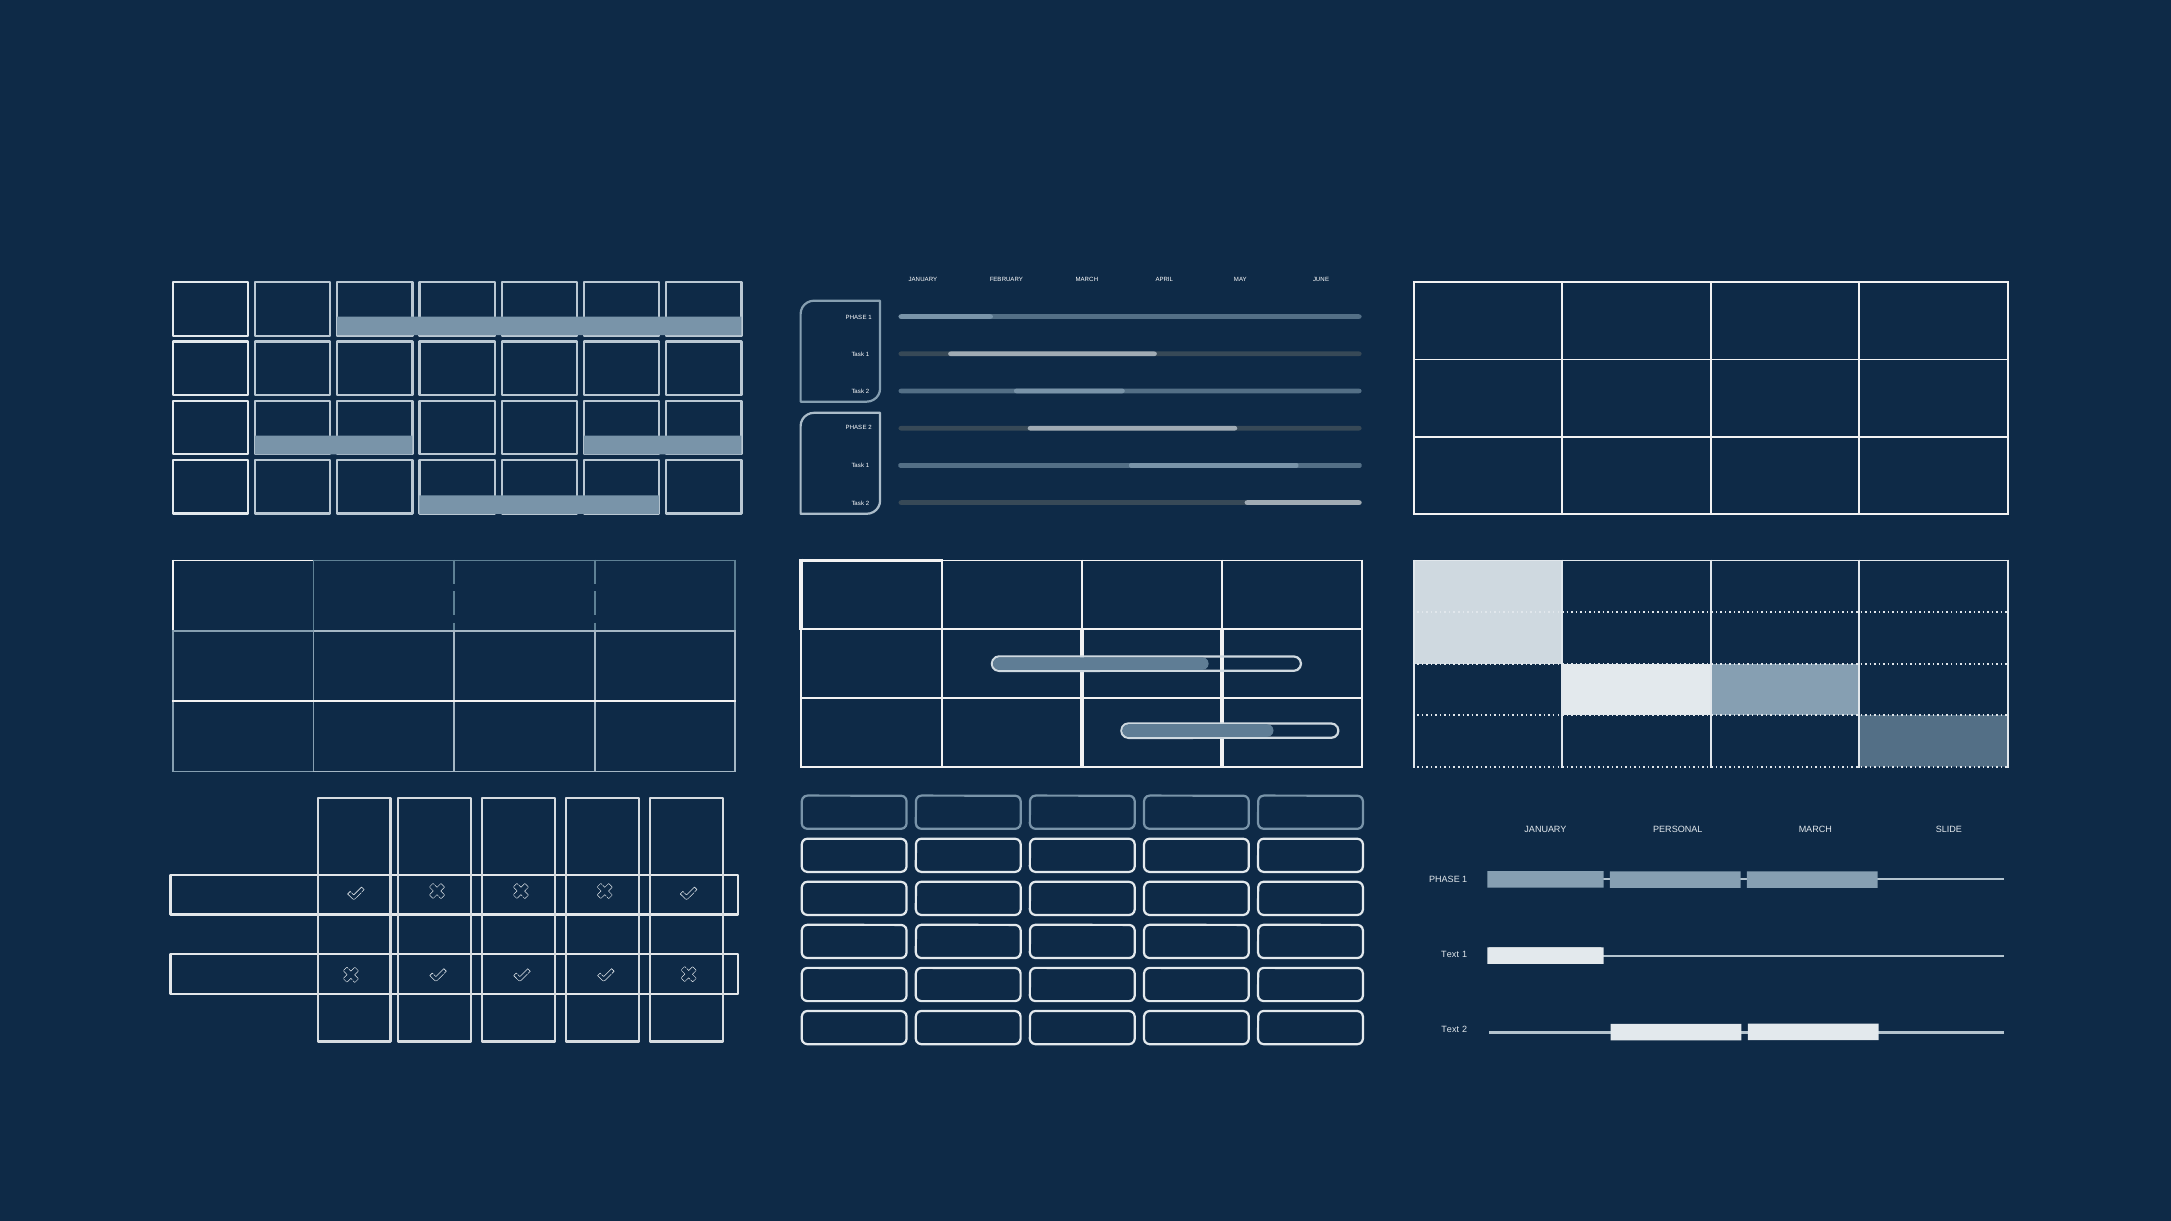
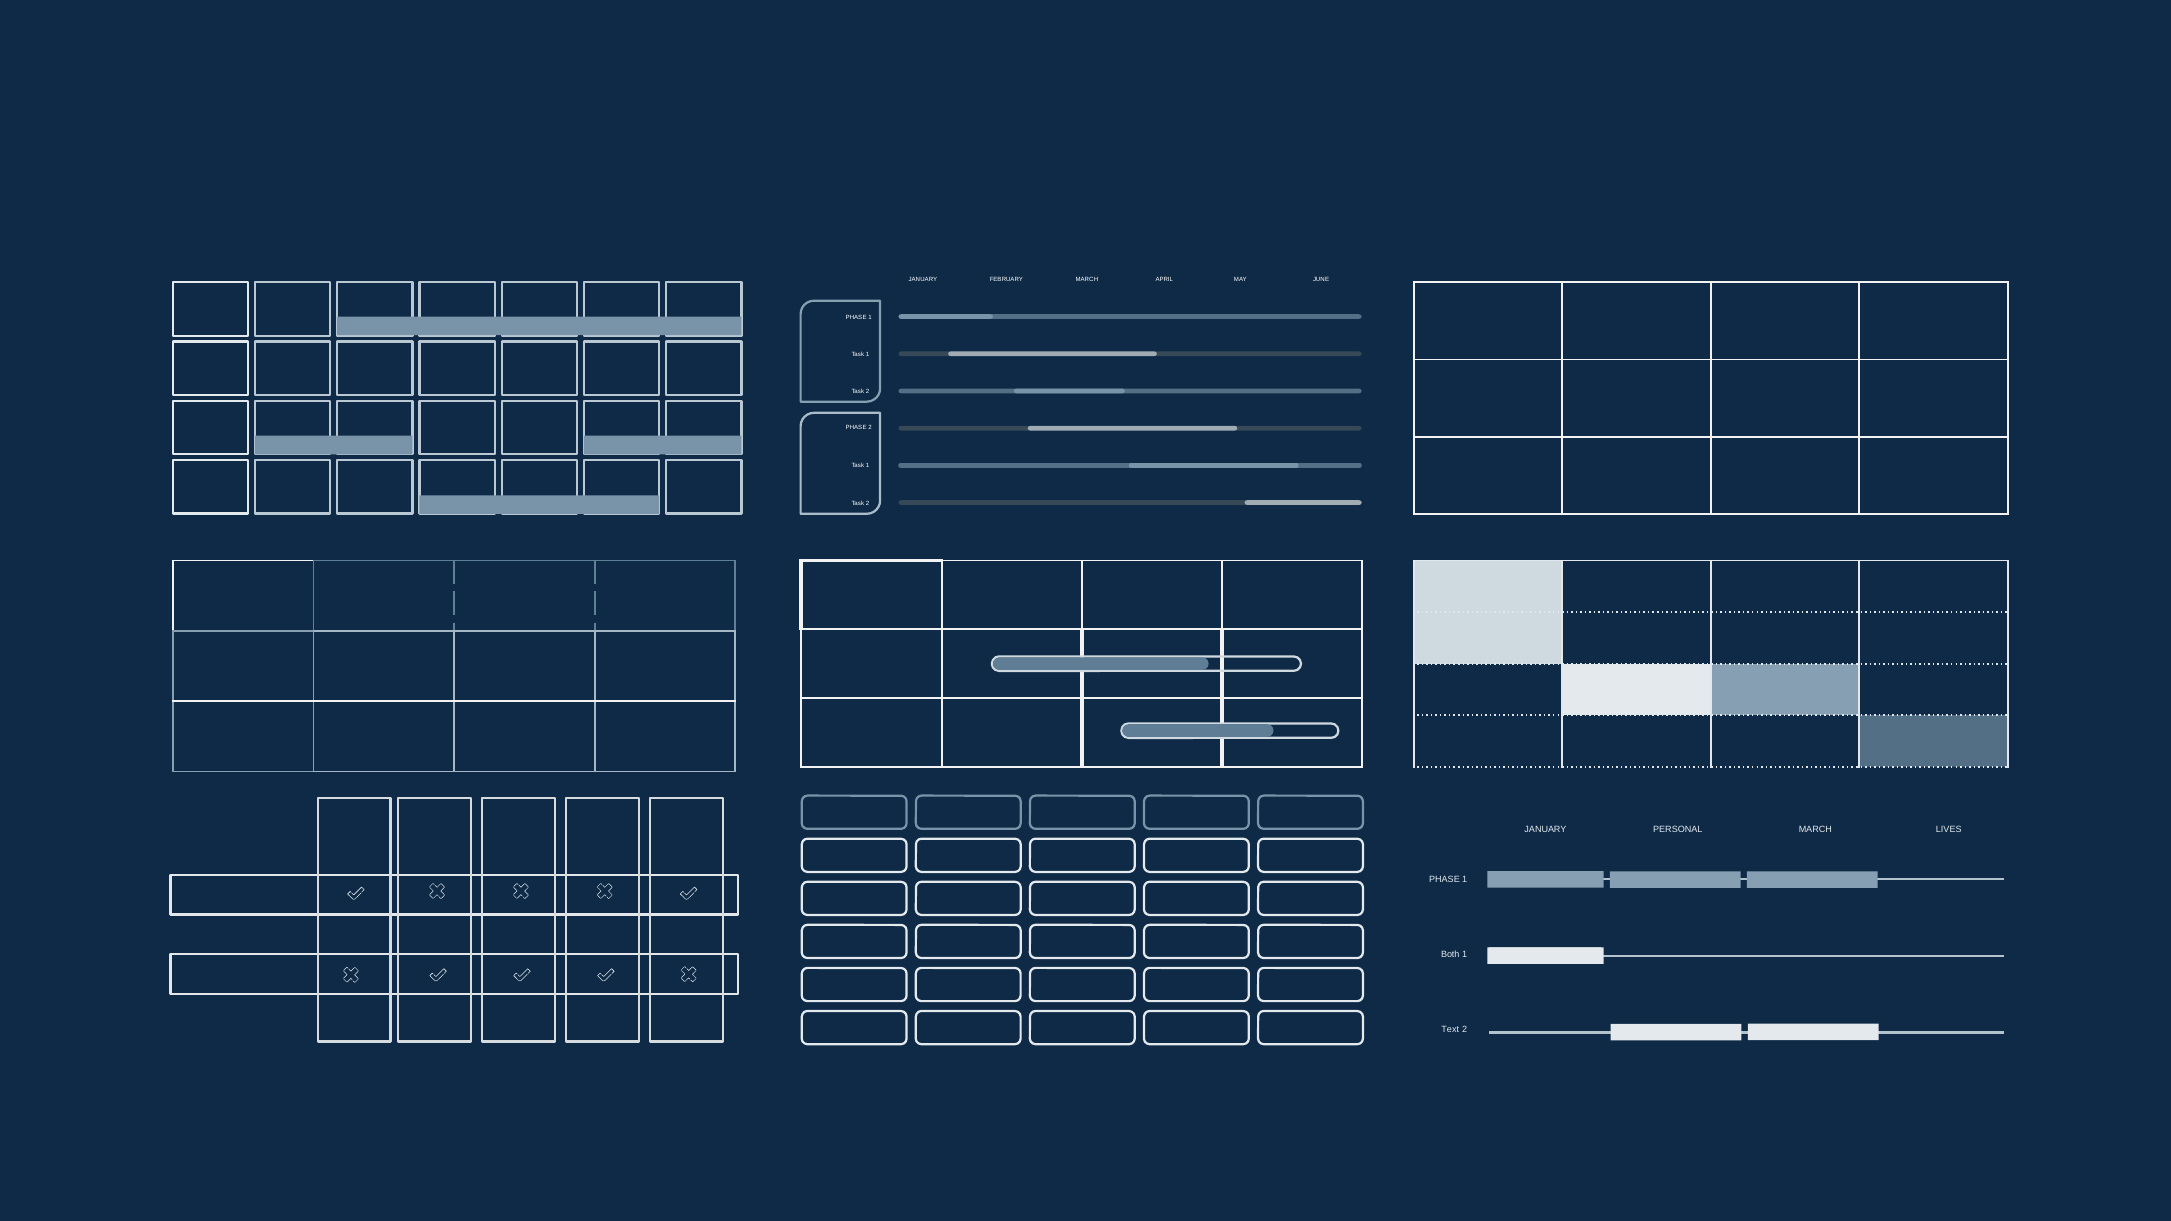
SLIDE: SLIDE -> LIVES
Text at (1450, 955): Text -> Both
